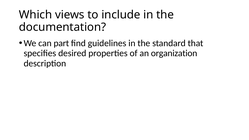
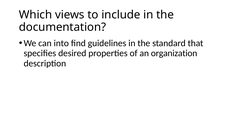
part: part -> into
